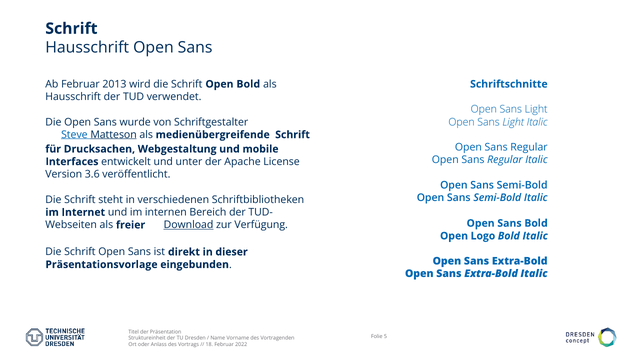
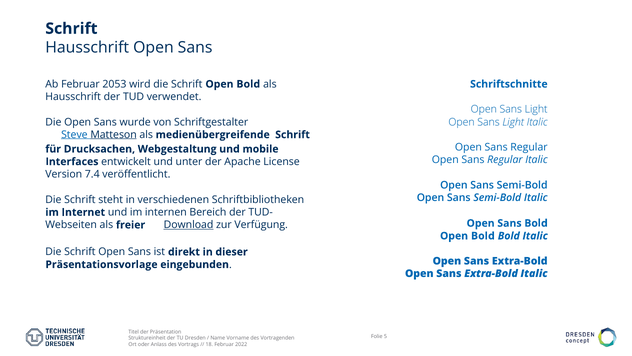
2013: 2013 -> 2053
3.6: 3.6 -> 7.4
Logo at (483, 236): Logo -> Bold
